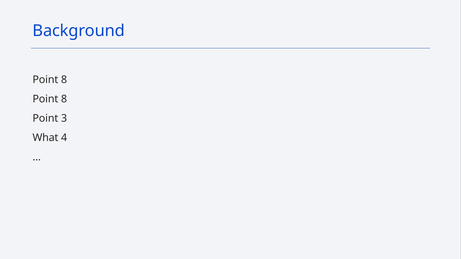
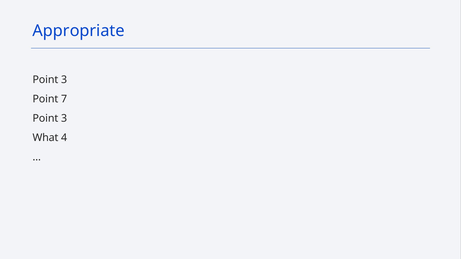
Background: Background -> Appropriate
8 at (64, 80): 8 -> 3
8 at (64, 99): 8 -> 7
